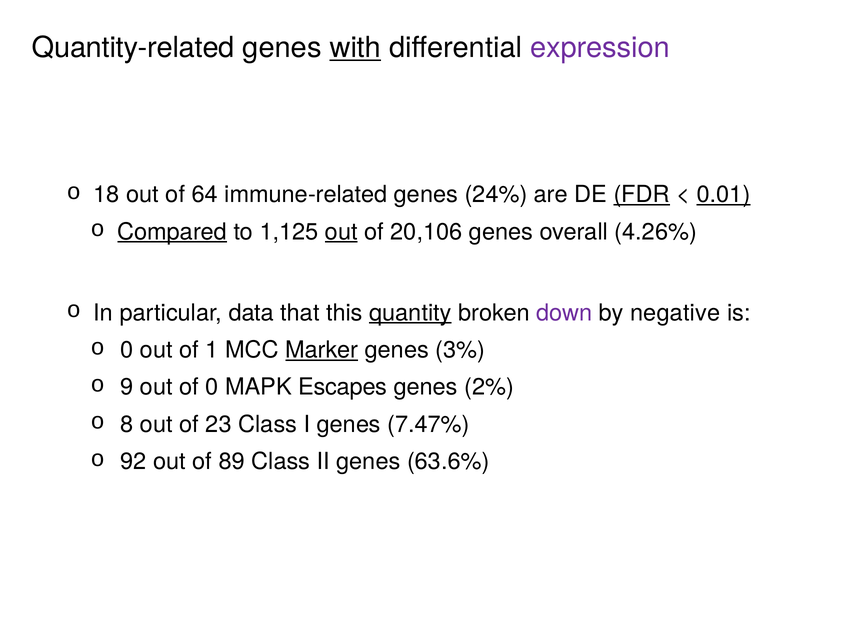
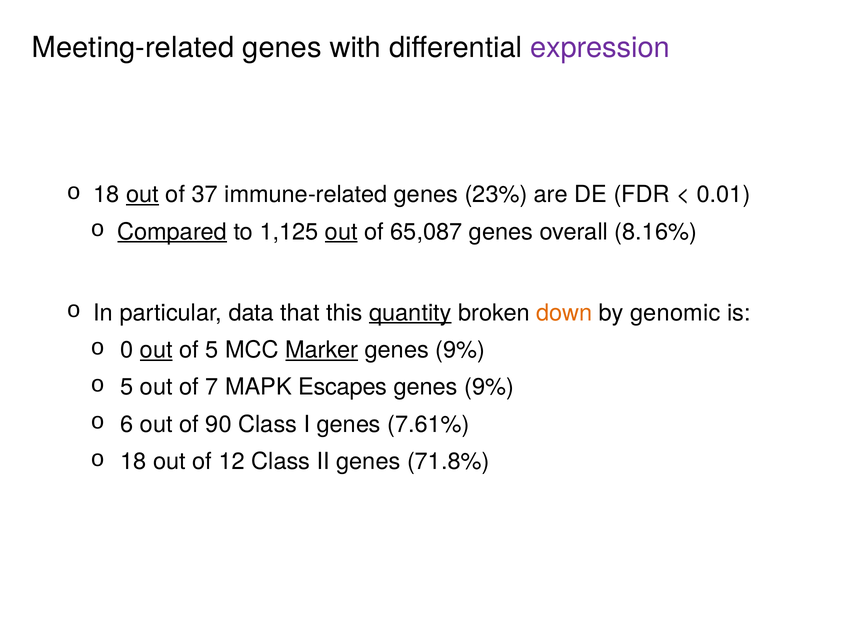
Quantity-related: Quantity-related -> Meeting-related
with underline: present -> none
out at (143, 195) underline: none -> present
64: 64 -> 37
24%: 24% -> 23%
FDR underline: present -> none
0.01 underline: present -> none
20,106: 20,106 -> 65,087
4.26%: 4.26% -> 8.16%
down colour: purple -> orange
negative: negative -> genomic
out at (156, 350) underline: none -> present
of 1: 1 -> 5
3% at (460, 350): 3% -> 9%
9 at (127, 387): 9 -> 5
of 0: 0 -> 7
2% at (489, 387): 2% -> 9%
8: 8 -> 6
23: 23 -> 90
7.47%: 7.47% -> 7.61%
92 at (133, 462): 92 -> 18
89: 89 -> 12
63.6%: 63.6% -> 71.8%
